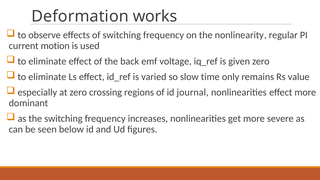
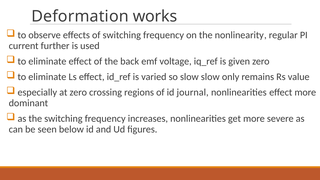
motion: motion -> further
slow time: time -> slow
